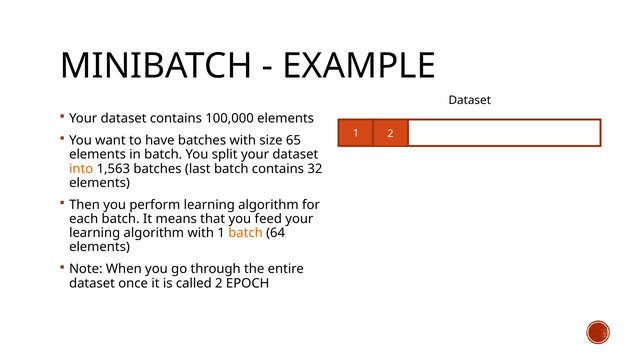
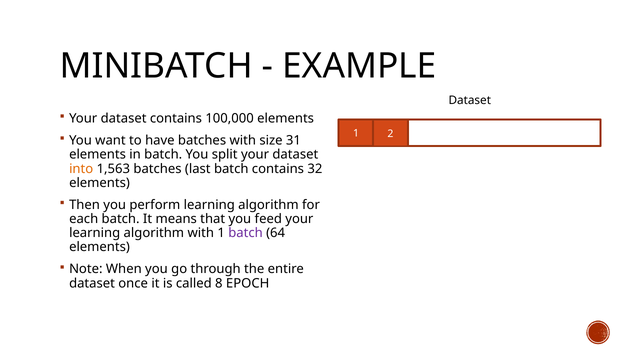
65: 65 -> 31
batch at (246, 233) colour: orange -> purple
called 2: 2 -> 8
